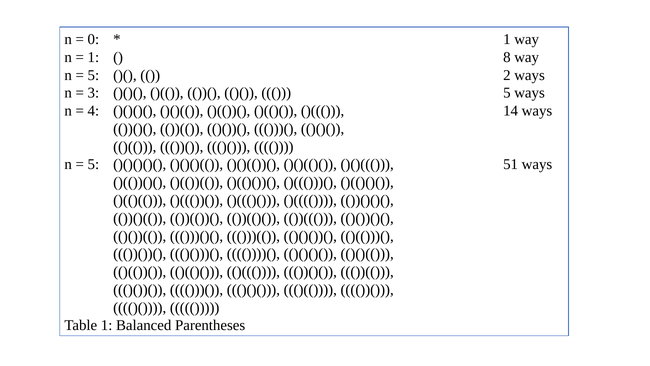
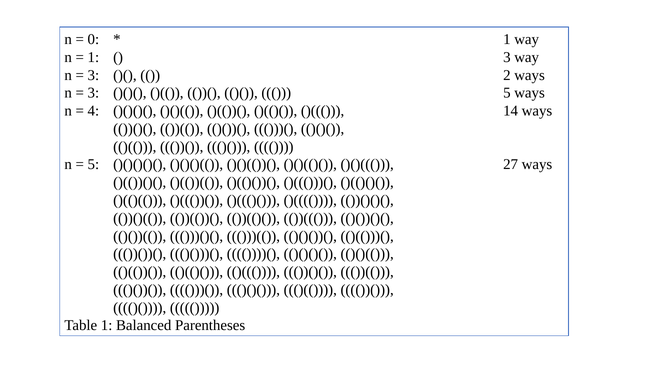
8 at (507, 57): 8 -> 3
5 at (93, 75): 5 -> 3
51: 51 -> 27
